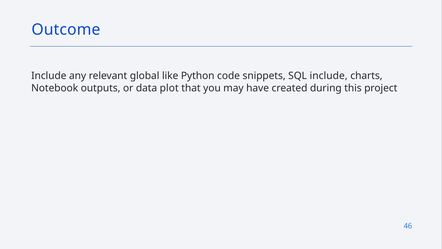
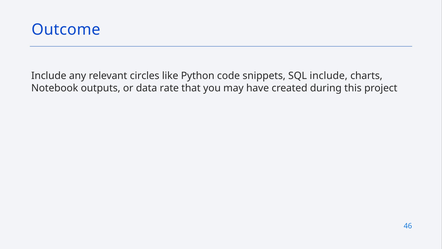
global: global -> circles
plot: plot -> rate
